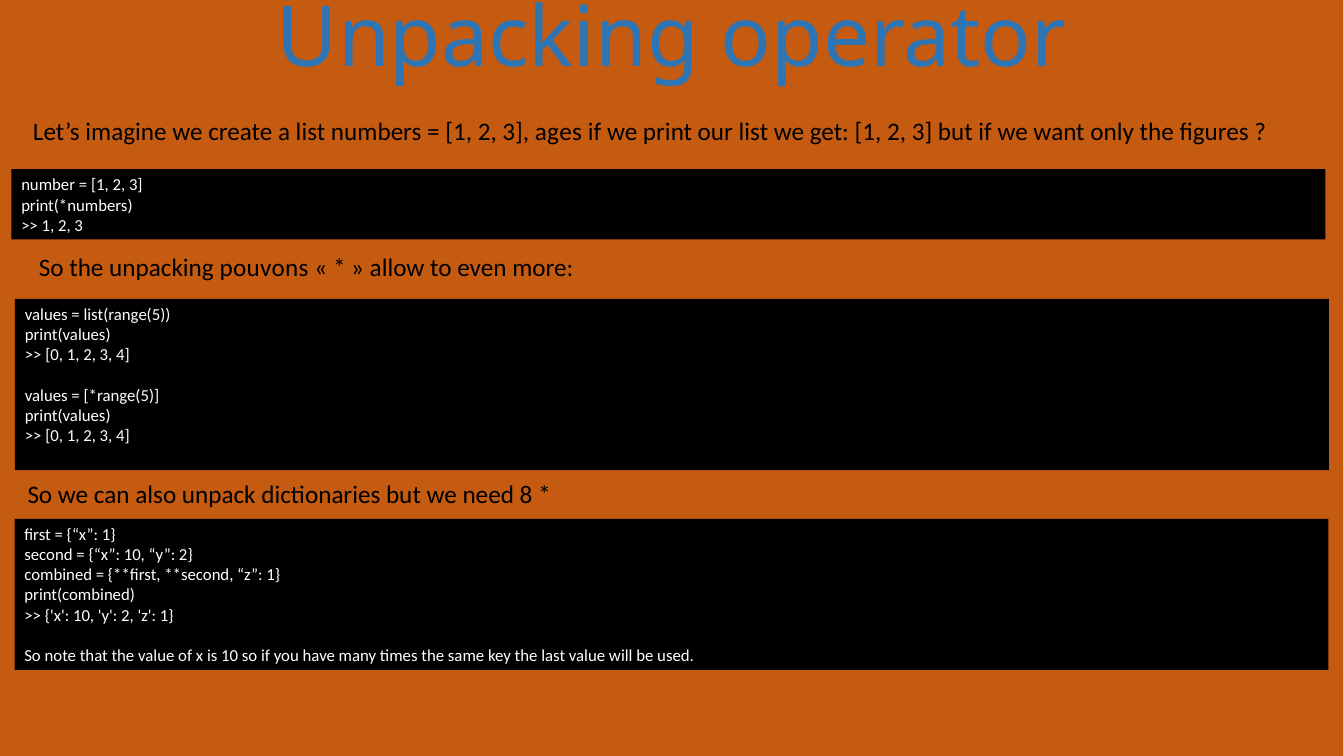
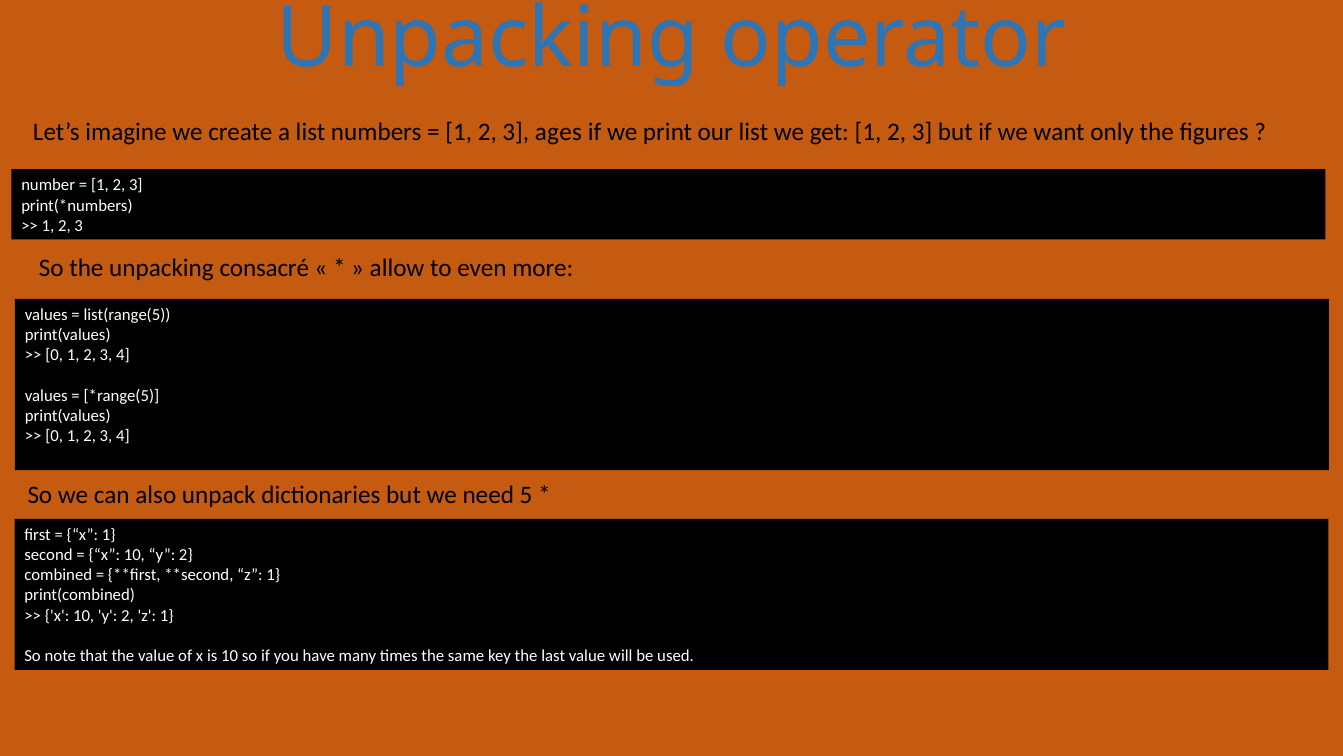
pouvons: pouvons -> consacré
8: 8 -> 5
